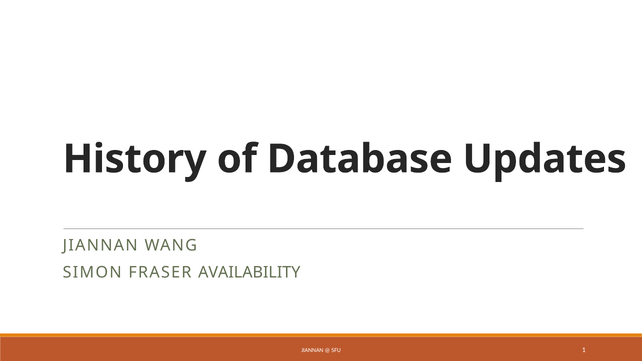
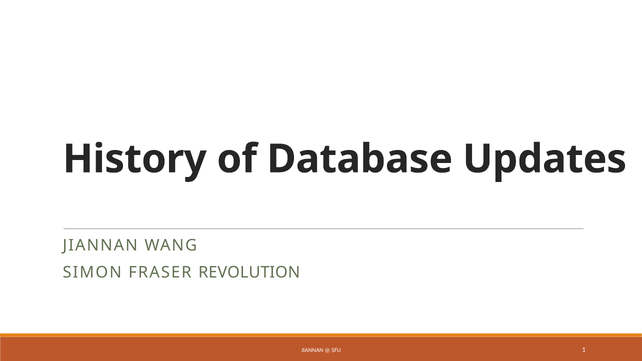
AVAILABILITY: AVAILABILITY -> REVOLUTION
